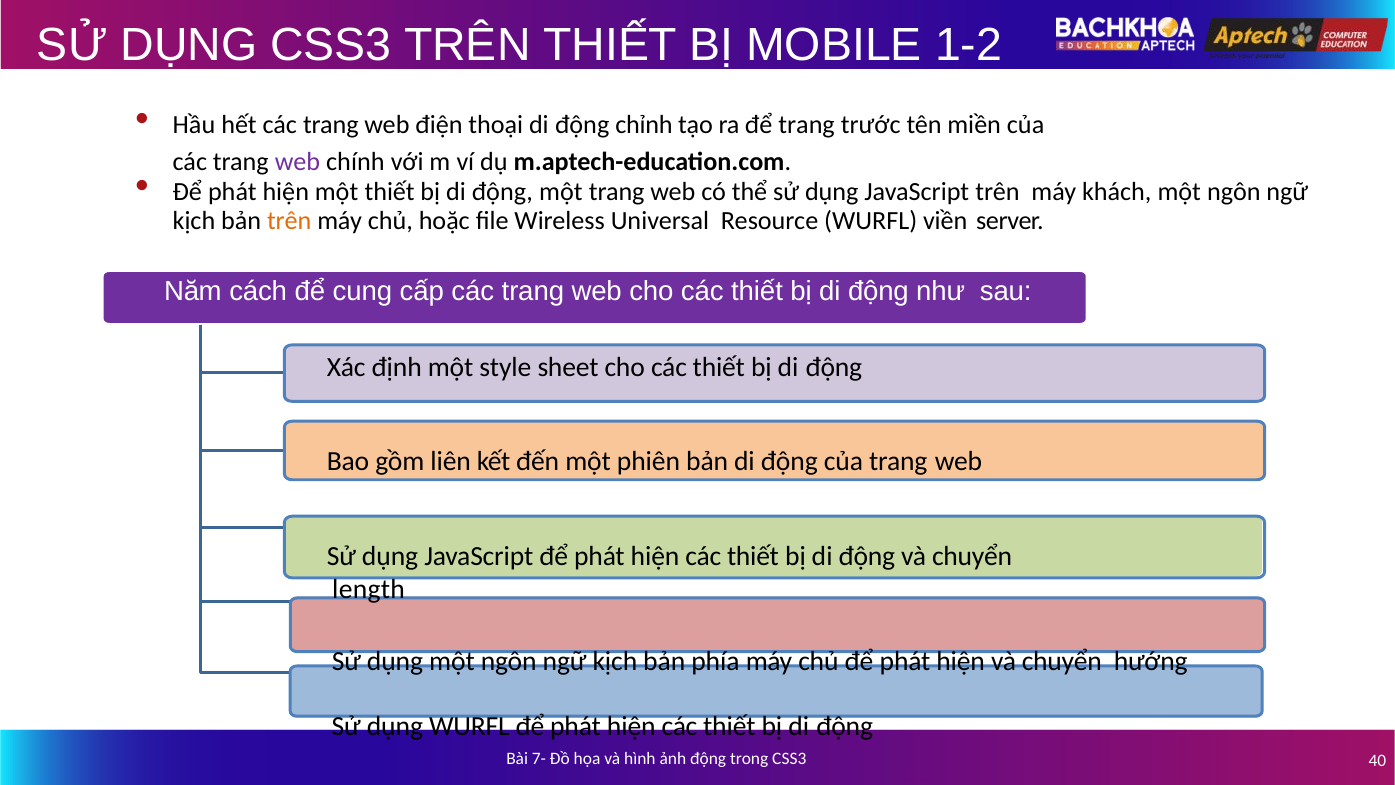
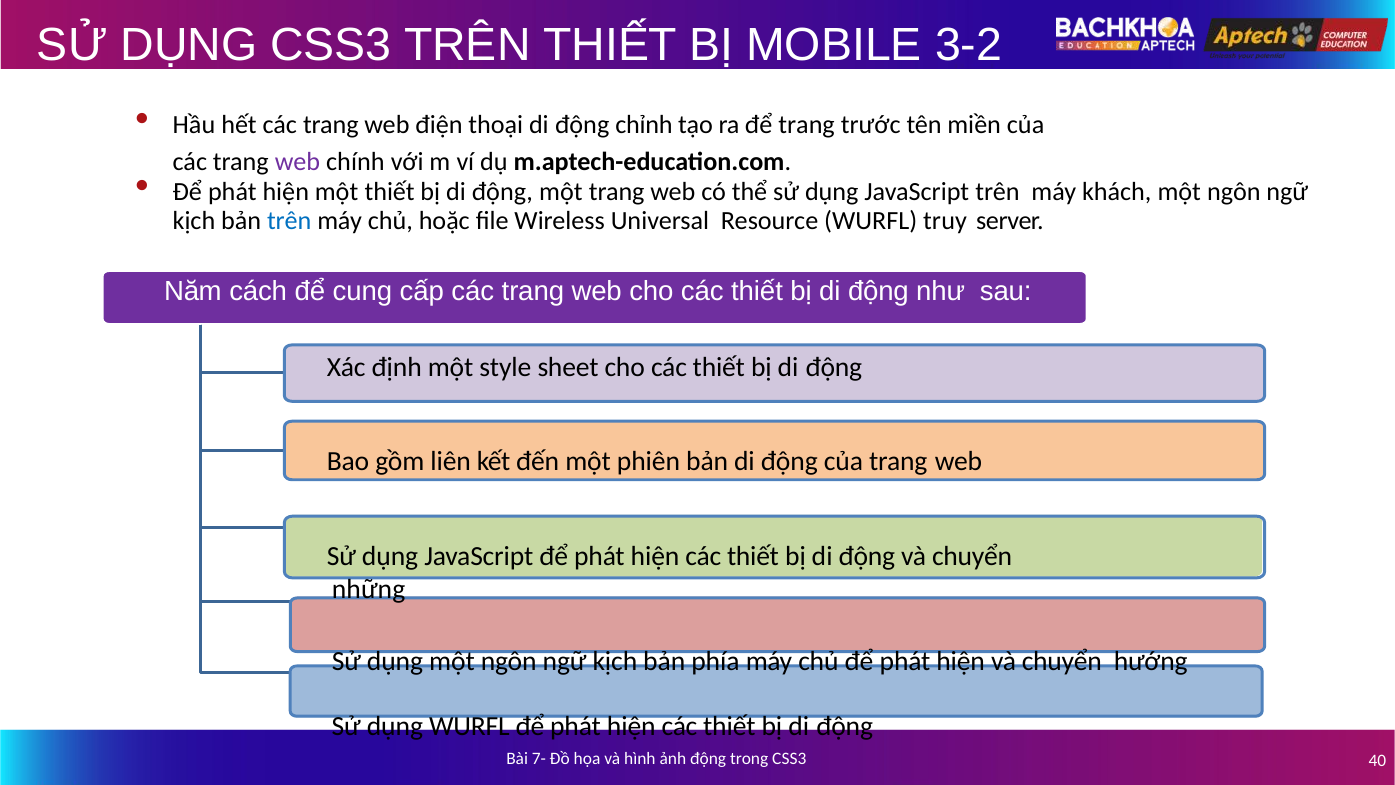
1-2: 1-2 -> 3-2
trên at (289, 221) colour: orange -> blue
viền: viền -> truy
length: length -> những
